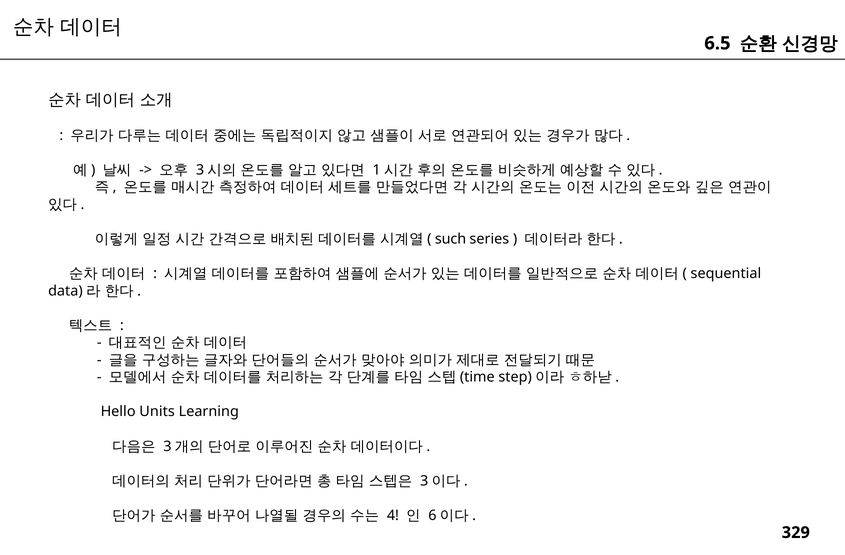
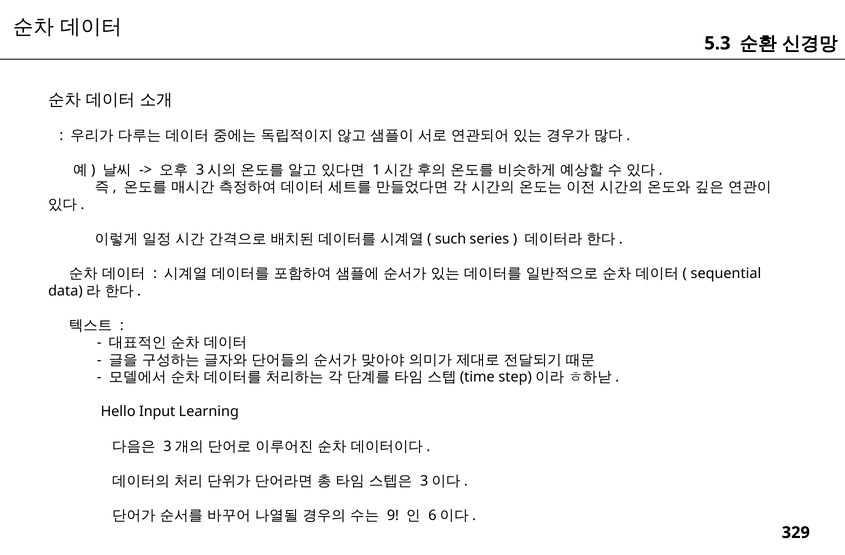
6.5: 6.5 -> 5.3
Units: Units -> Input
4: 4 -> 9
